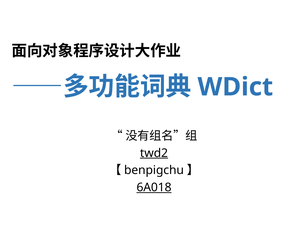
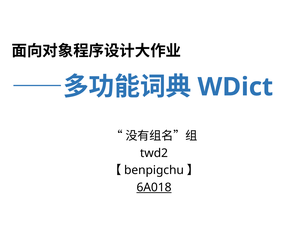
twd2 underline: present -> none
